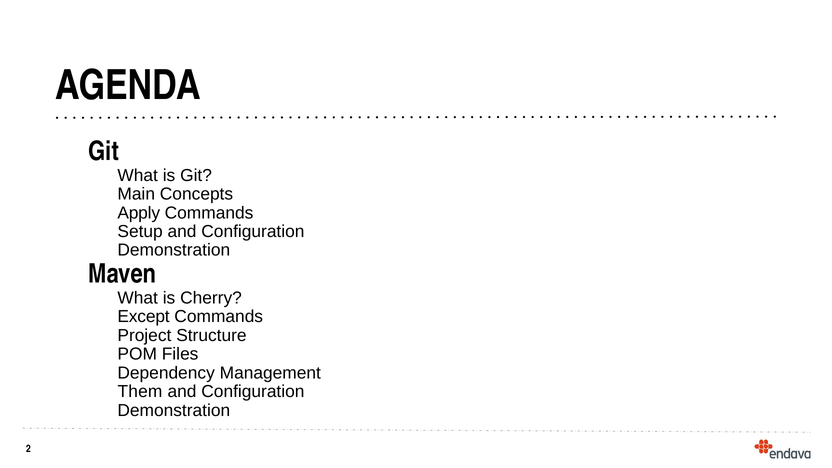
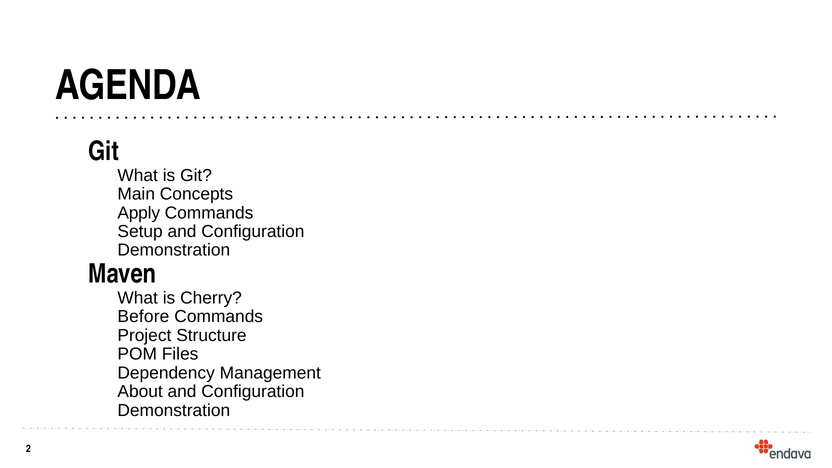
Except: Except -> Before
Them: Them -> About
